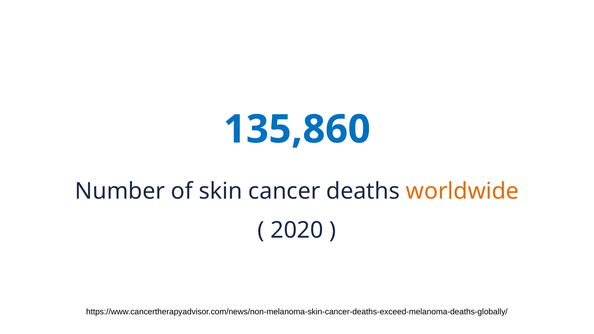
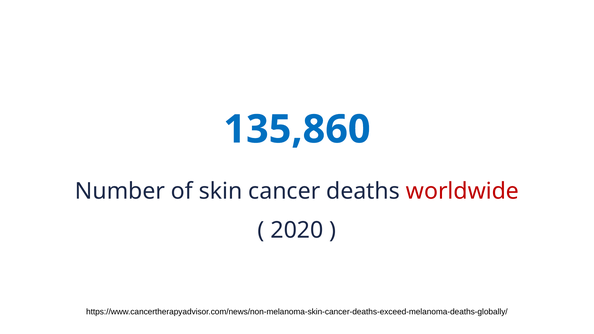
worldwide colour: orange -> red
